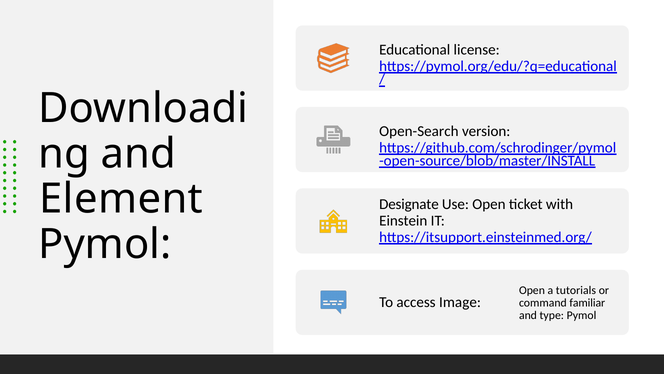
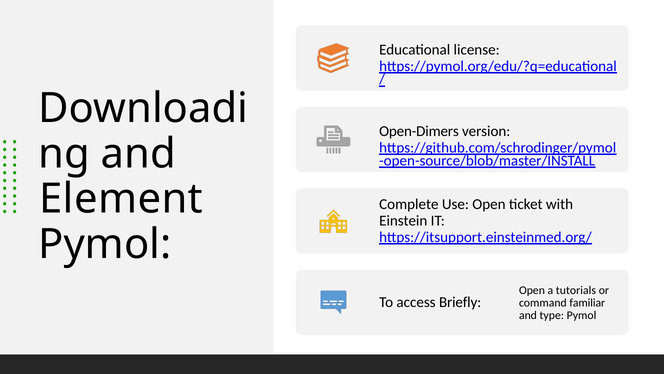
Open-Search: Open-Search -> Open-Dimers
Designate: Designate -> Complete
Image: Image -> Briefly
